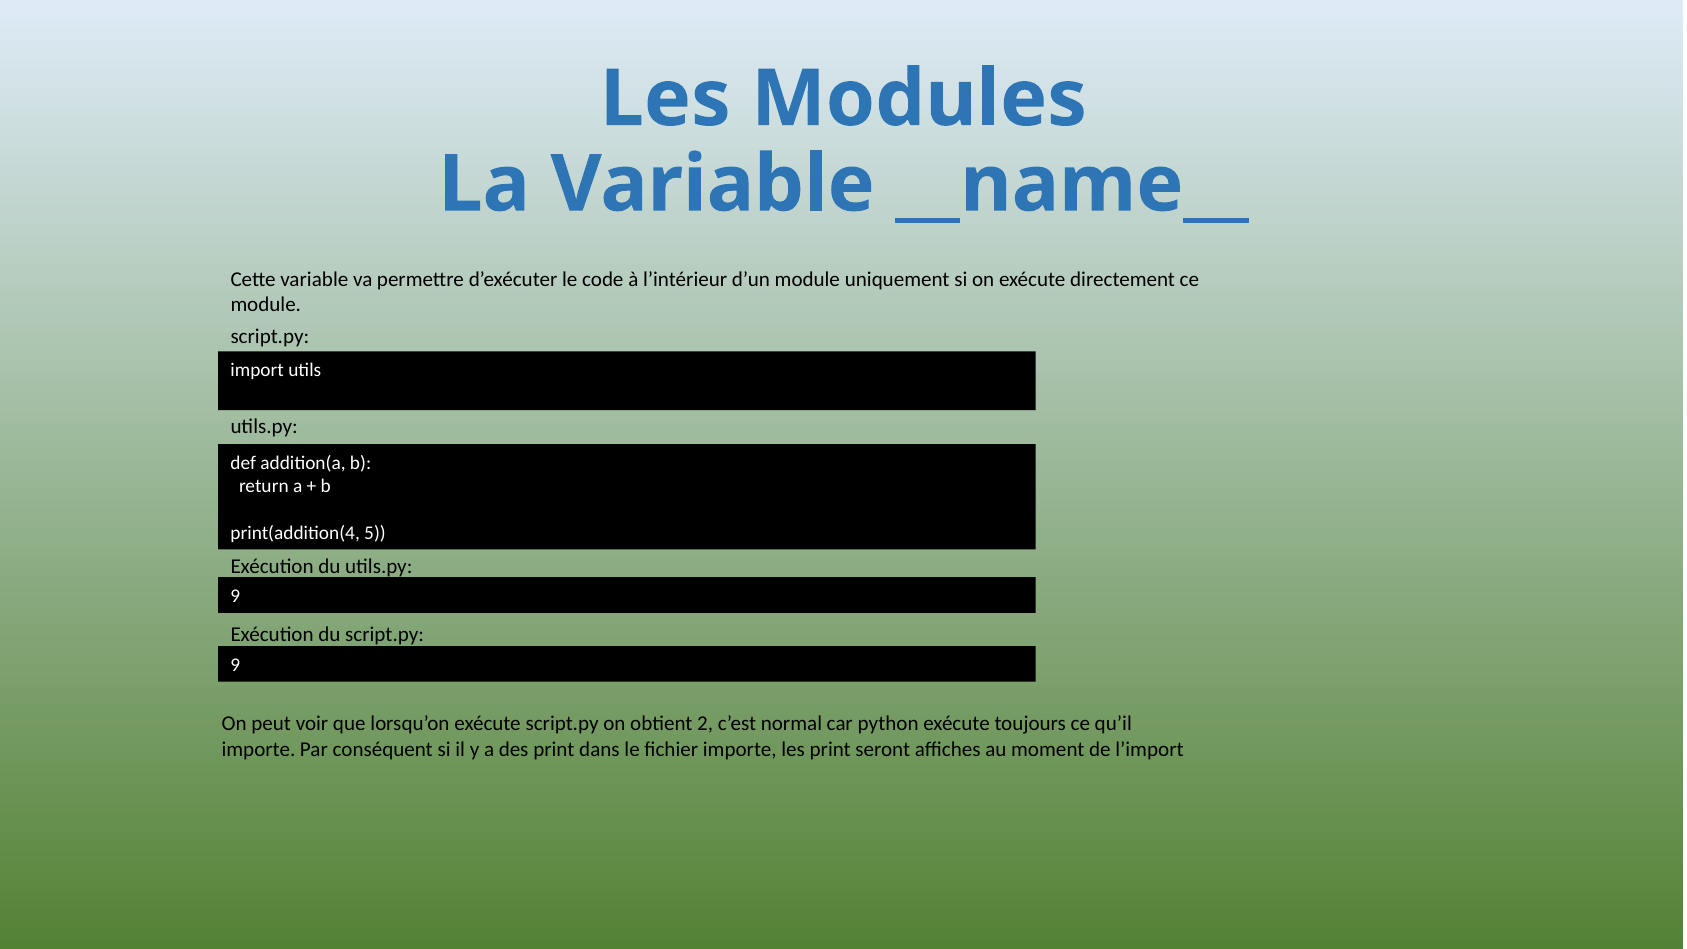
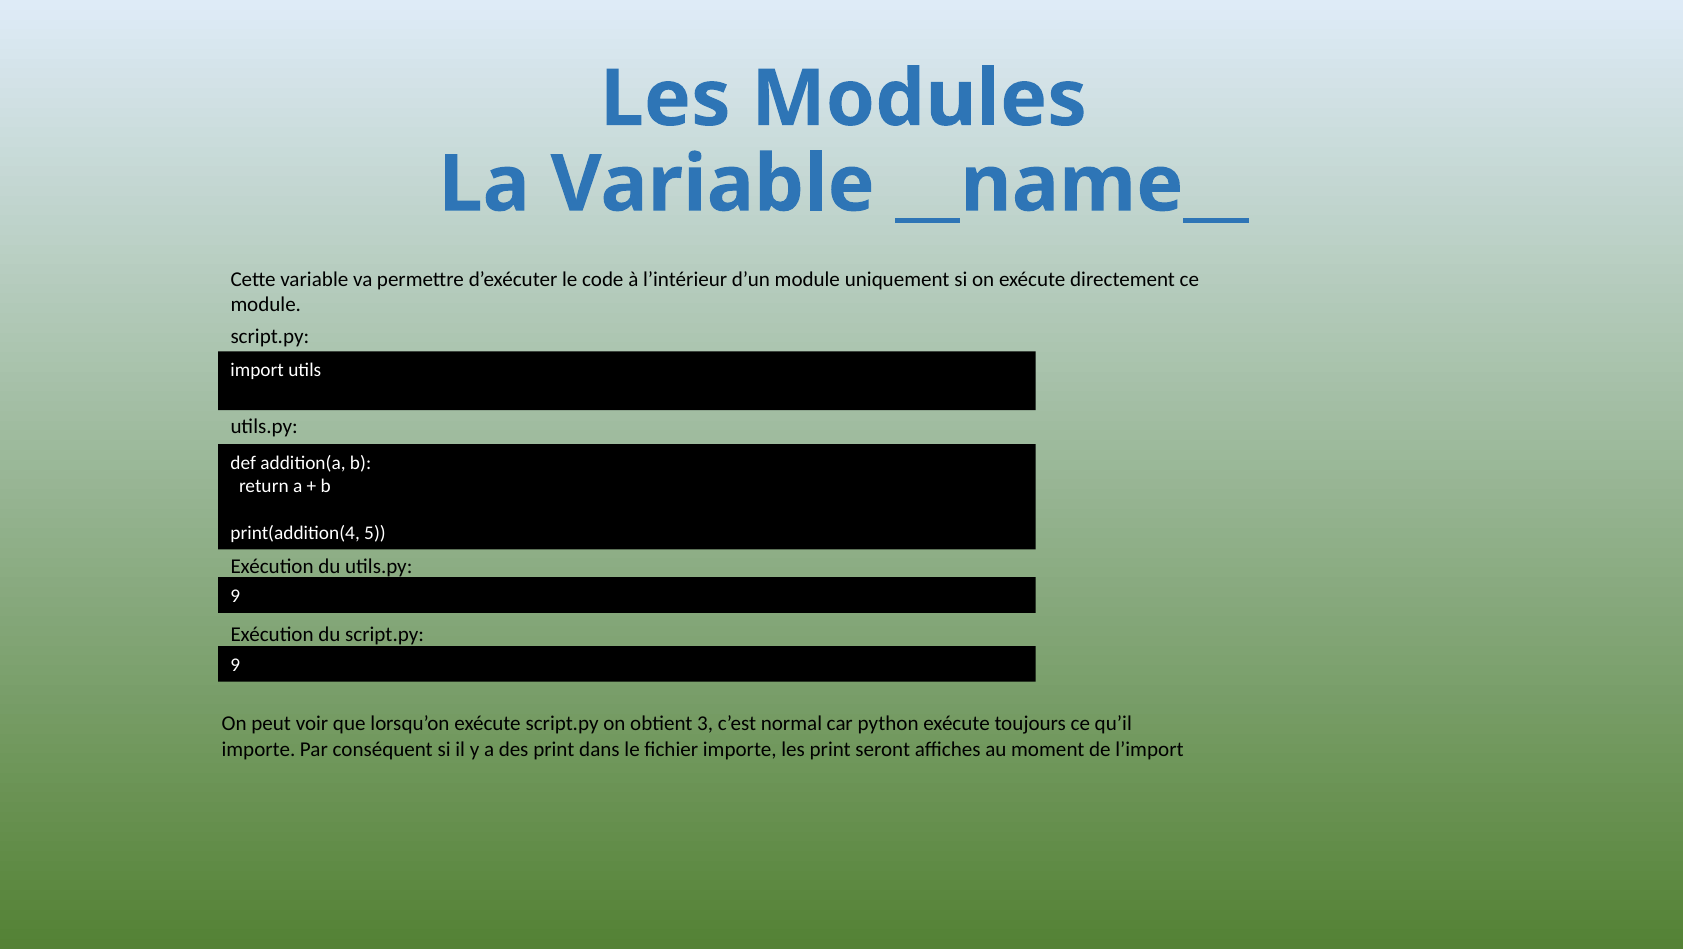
2: 2 -> 3
